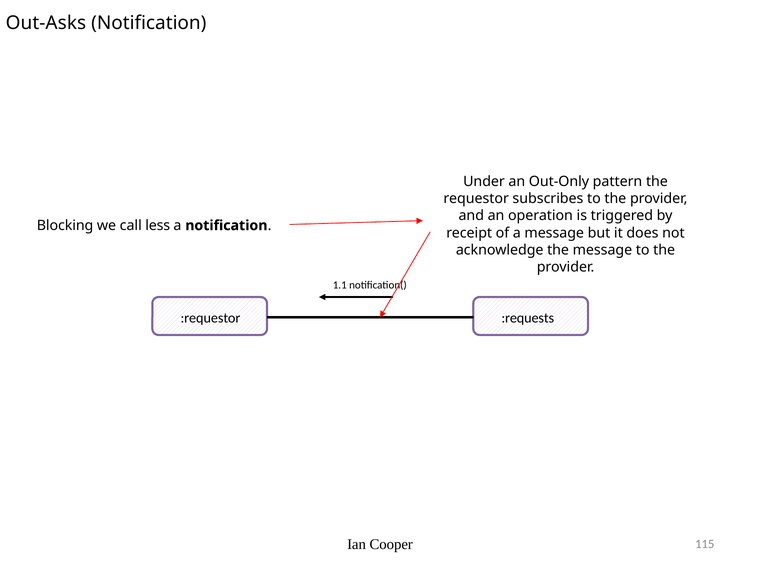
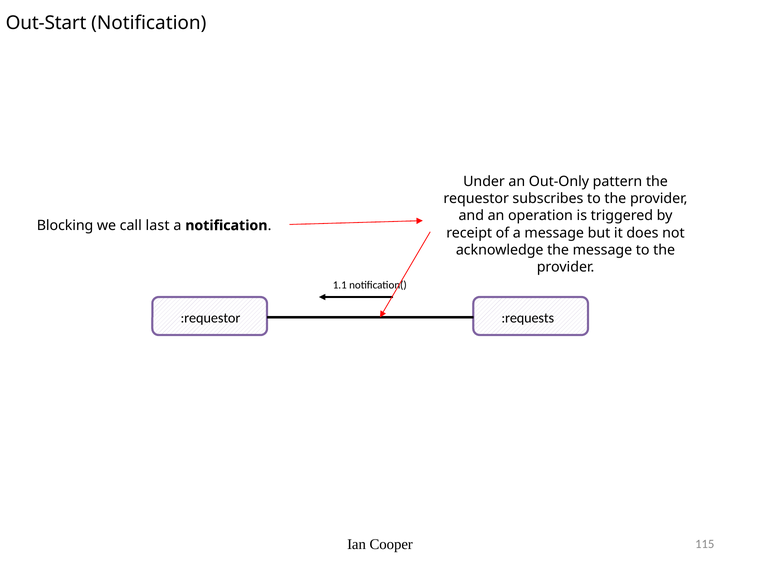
Out-Asks: Out-Asks -> Out-Start
less: less -> last
